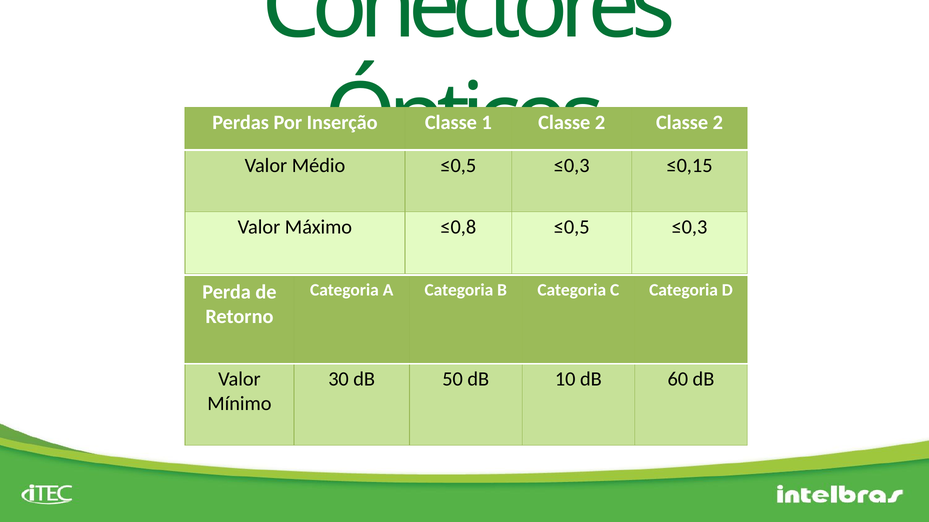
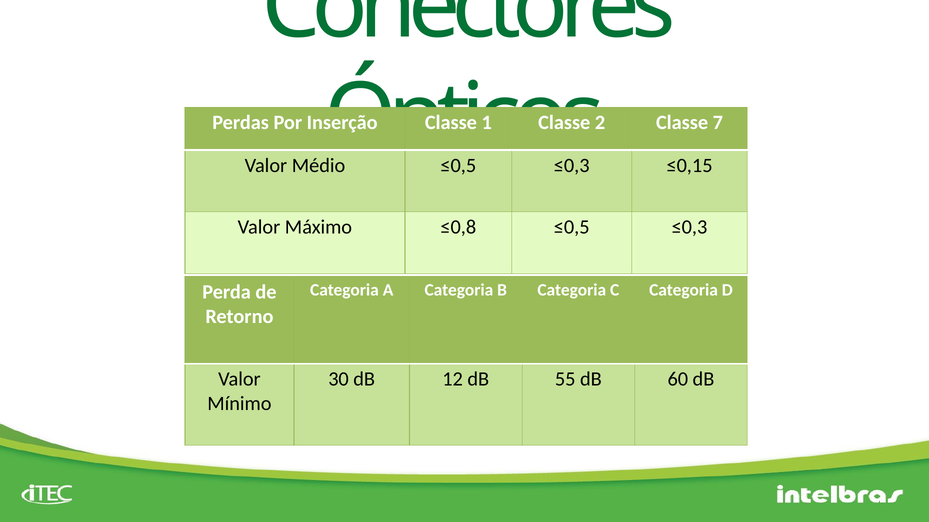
2 at (718, 123): 2 -> 7
50: 50 -> 12
10: 10 -> 55
